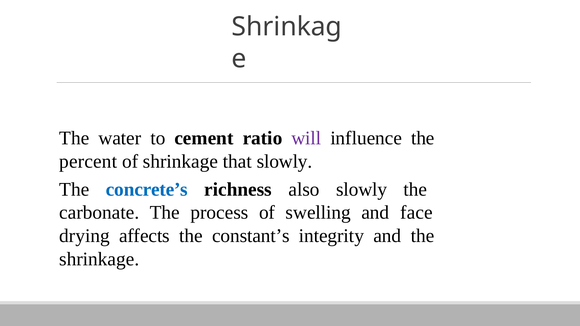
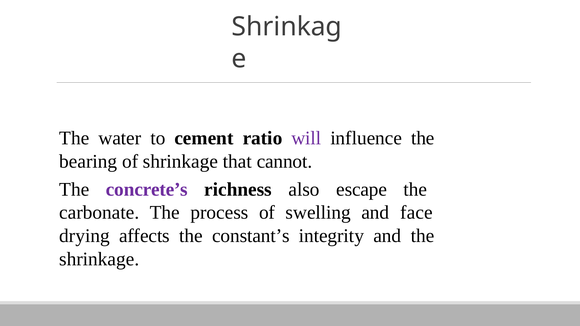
percent: percent -> bearing
that slowly: slowly -> cannot
concrete’s colour: blue -> purple
also slowly: slowly -> escape
